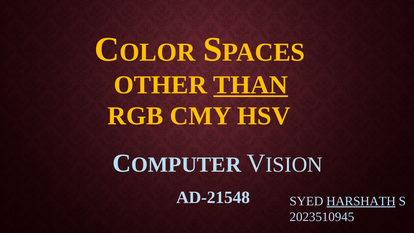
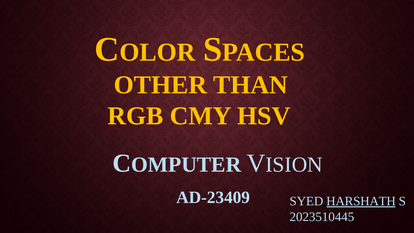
THAN underline: present -> none
AD-21548: AD-21548 -> AD-23409
2023510945: 2023510945 -> 2023510445
